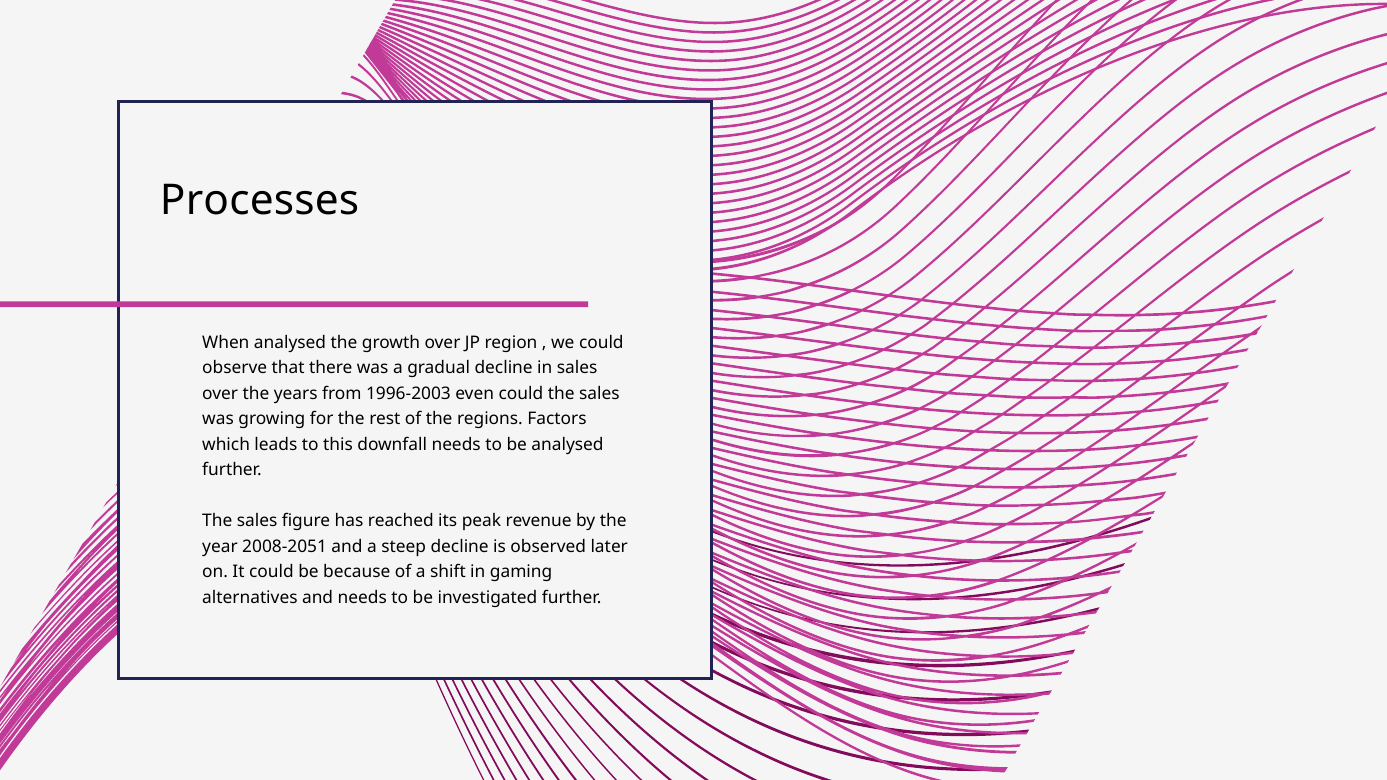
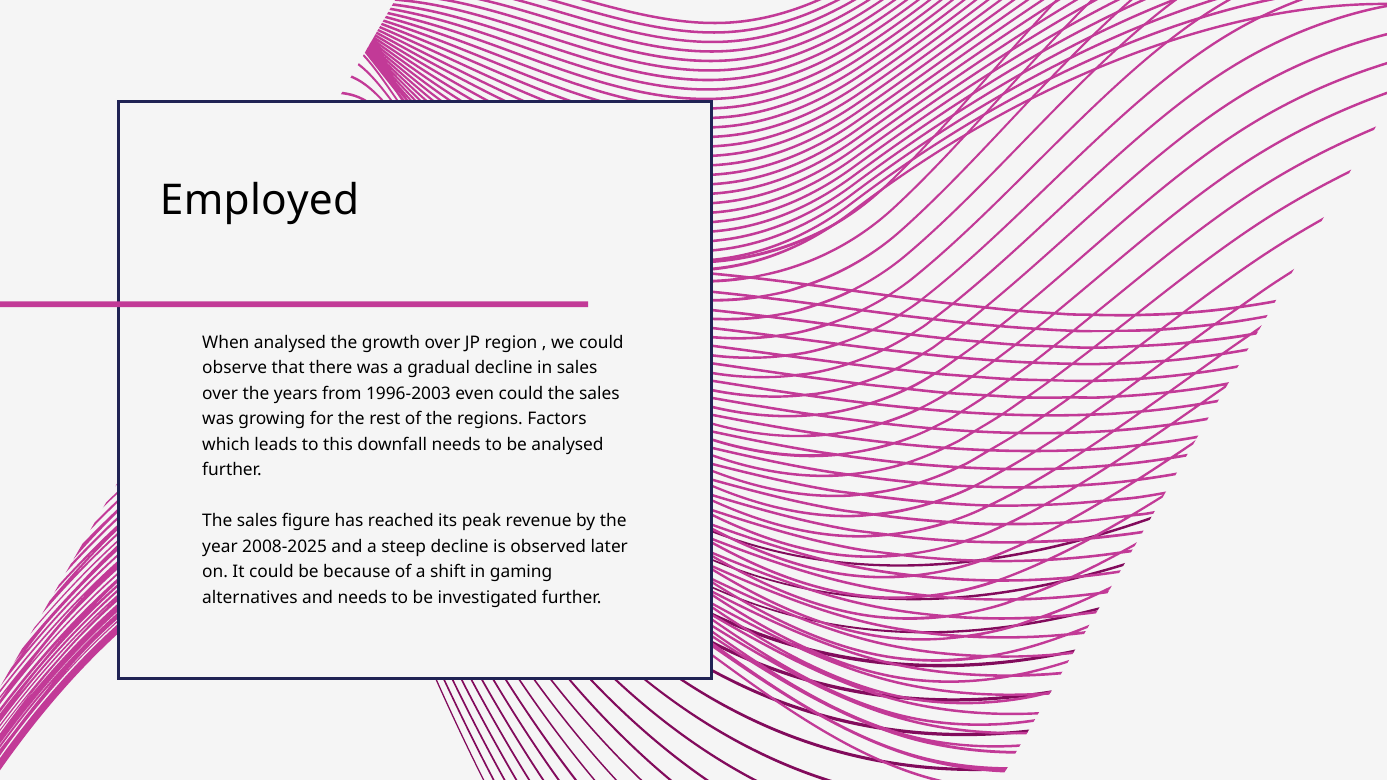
Processes: Processes -> Employed
2008-2051: 2008-2051 -> 2008-2025
